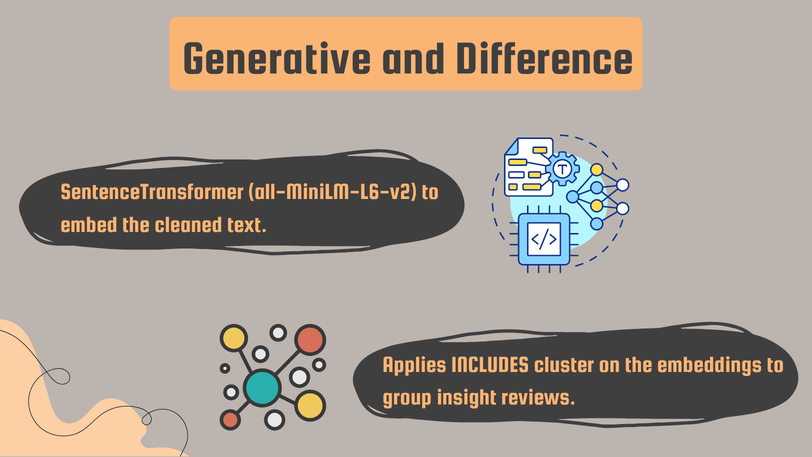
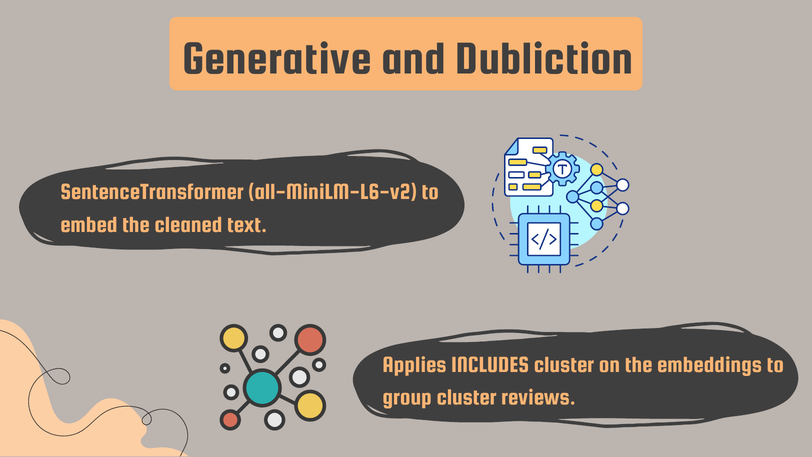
Difference: Difference -> Dubliction
group insight: insight -> cluster
